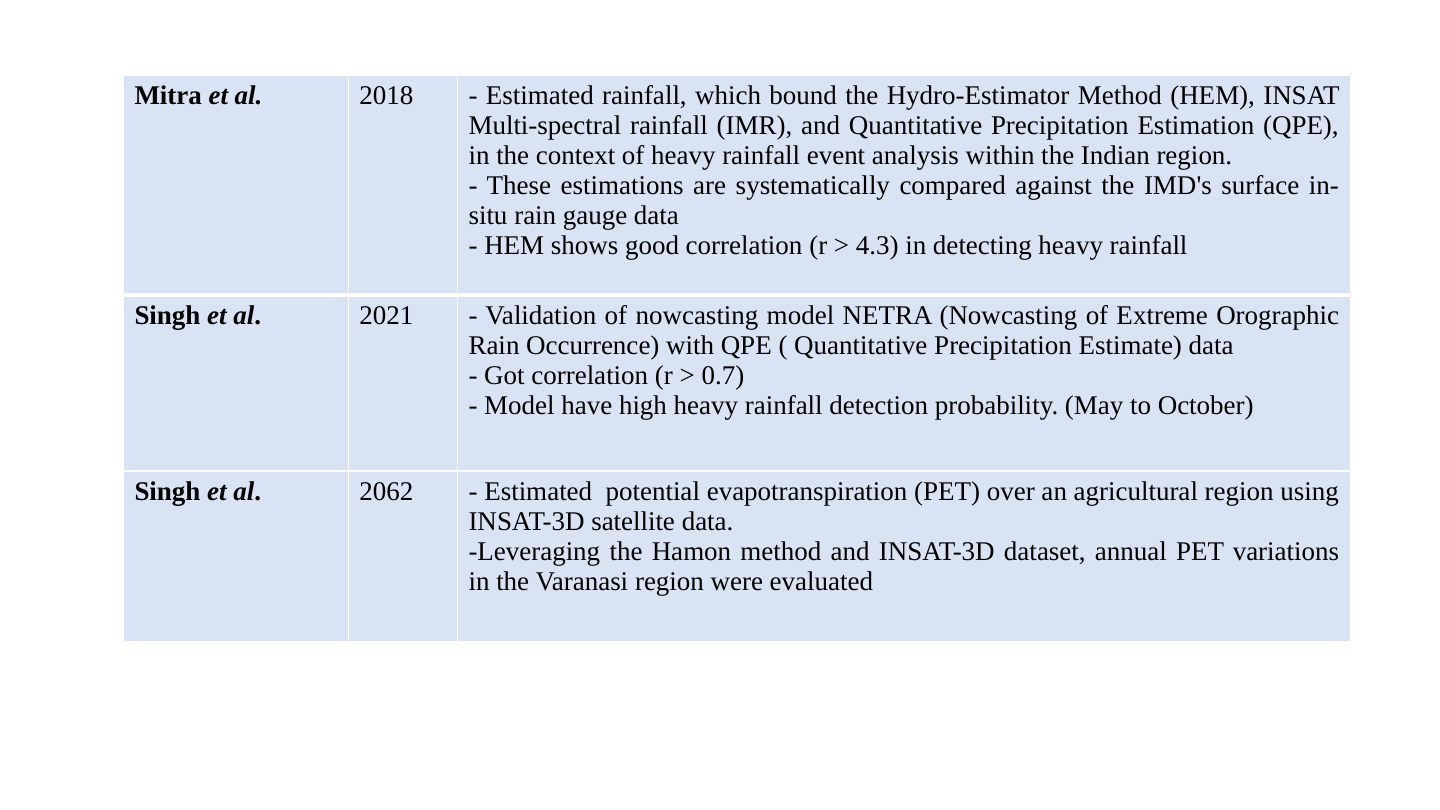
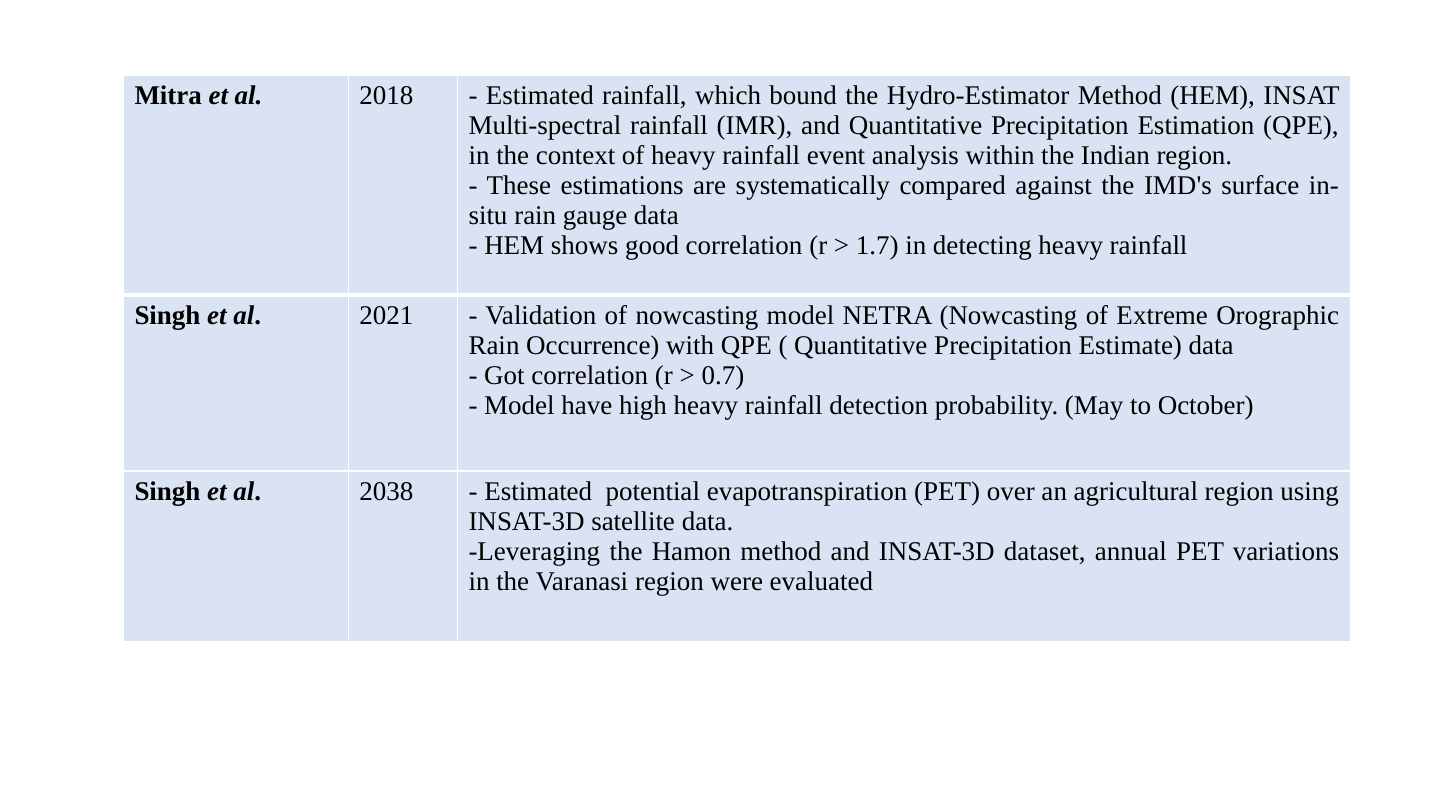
4.3: 4.3 -> 1.7
2062: 2062 -> 2038
